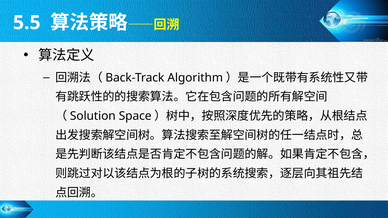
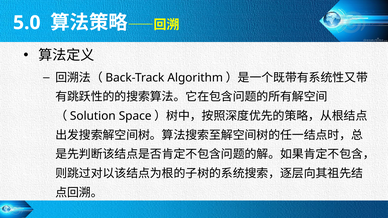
5.5: 5.5 -> 5.0
